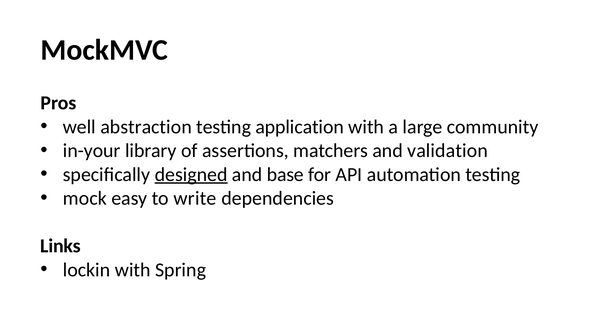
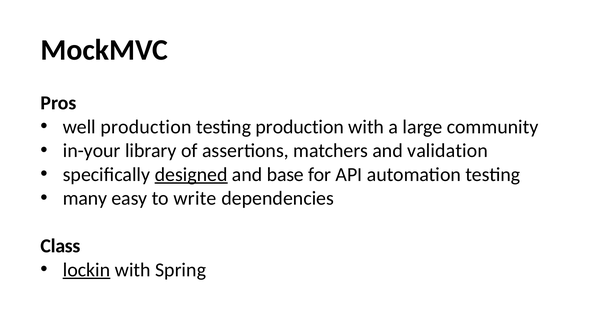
well abstraction: abstraction -> production
testing application: application -> production
mock: mock -> many
Links: Links -> Class
lockin underline: none -> present
